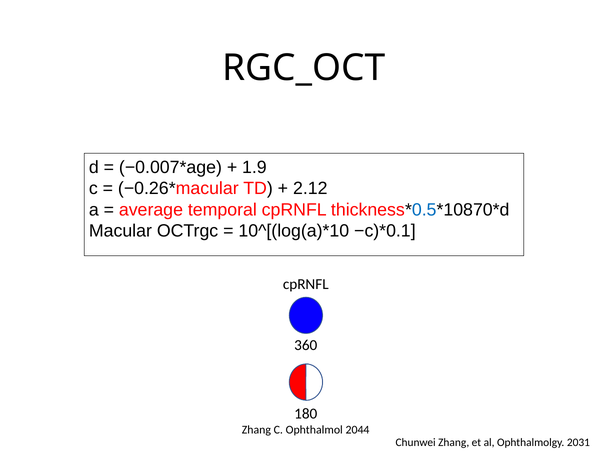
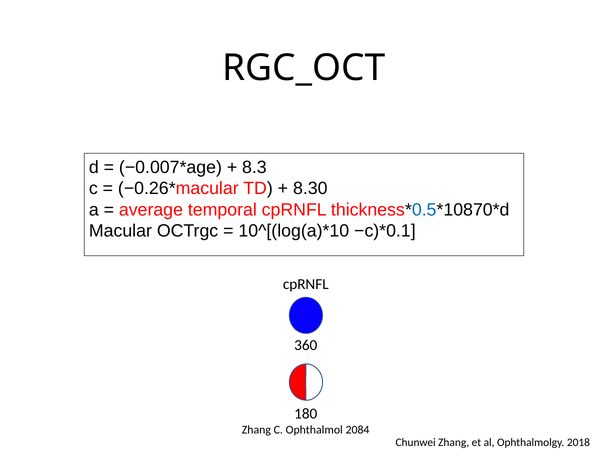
1.9: 1.9 -> 8.3
2.12: 2.12 -> 8.30
2044: 2044 -> 2084
2031: 2031 -> 2018
